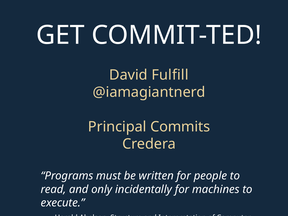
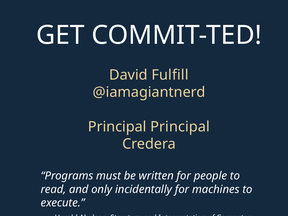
Principal Commits: Commits -> Principal
